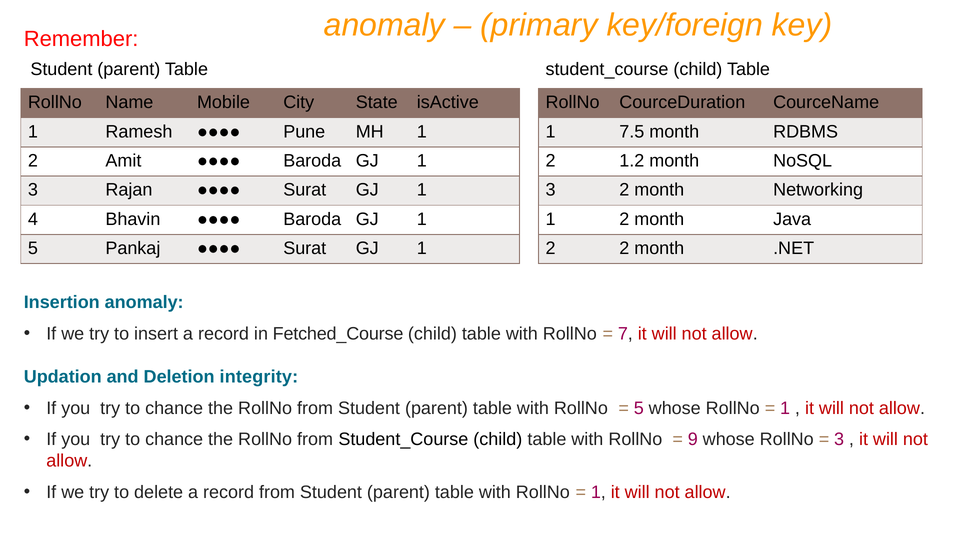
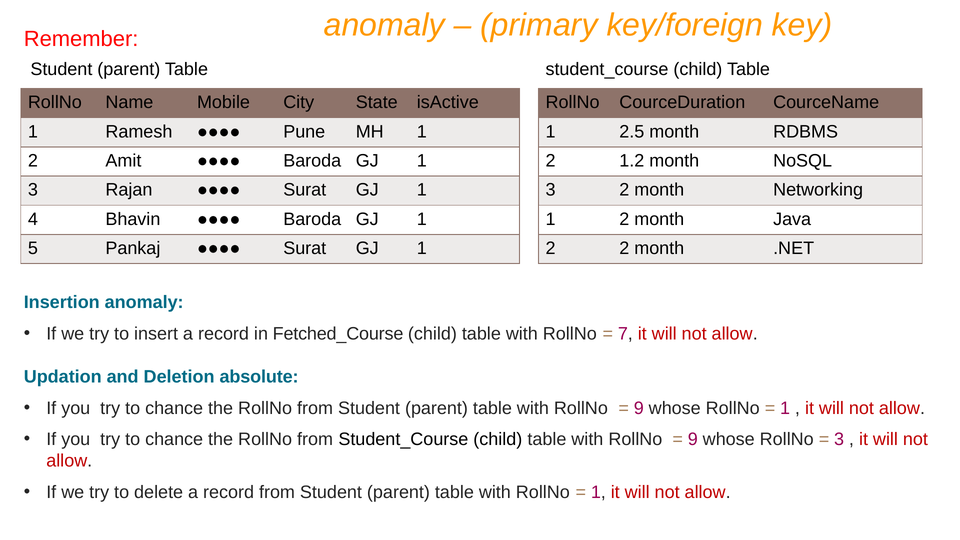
7.5: 7.5 -> 2.5
integrity: integrity -> absolute
5 at (639, 408): 5 -> 9
